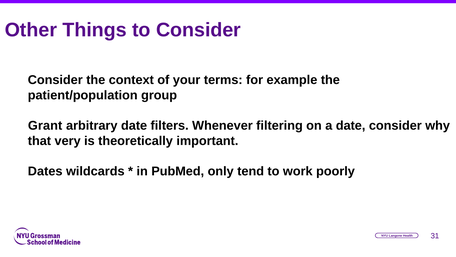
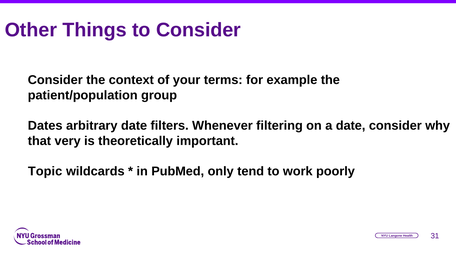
Grant: Grant -> Dates
Dates: Dates -> Topic
